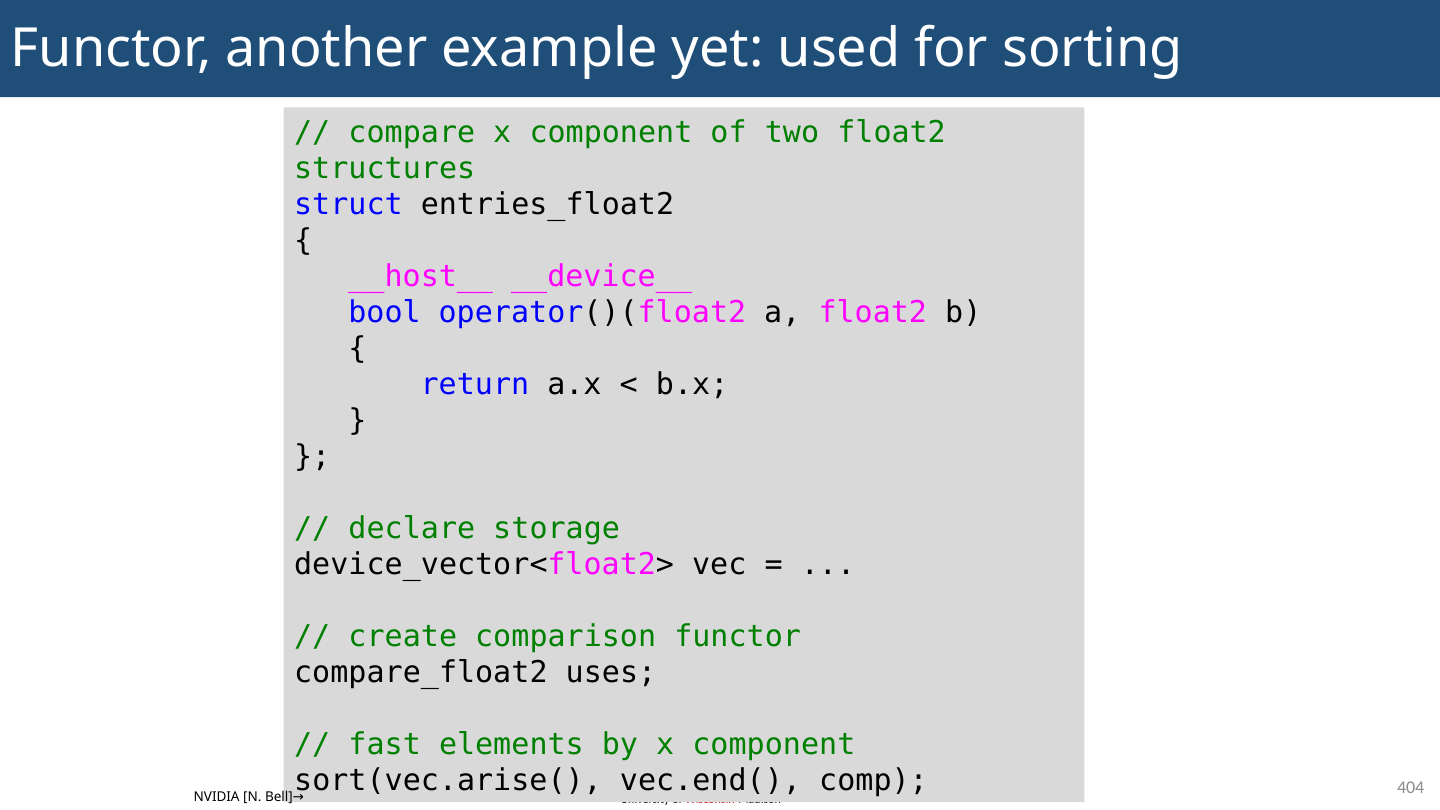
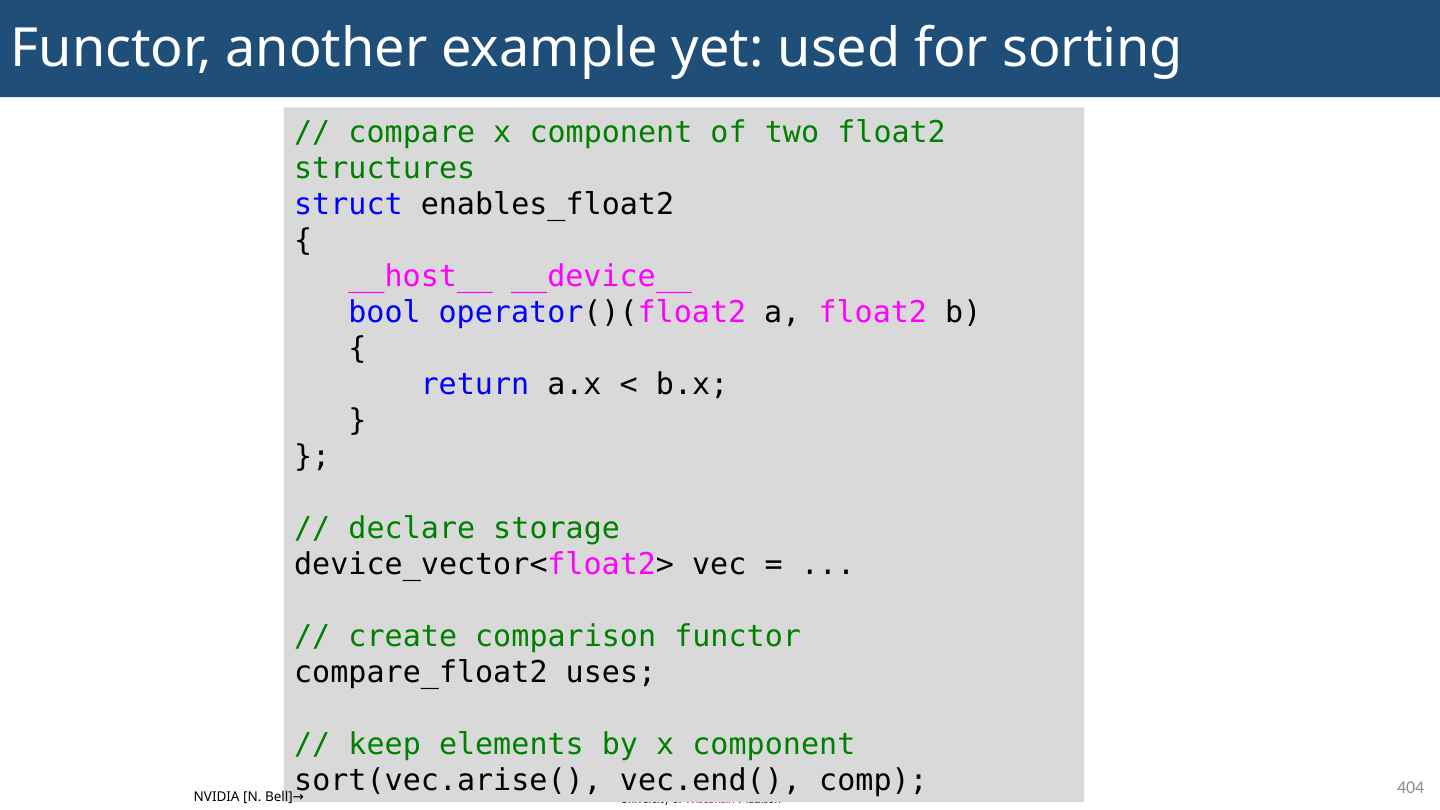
entries_float2: entries_float2 -> enables_float2
fast: fast -> keep
